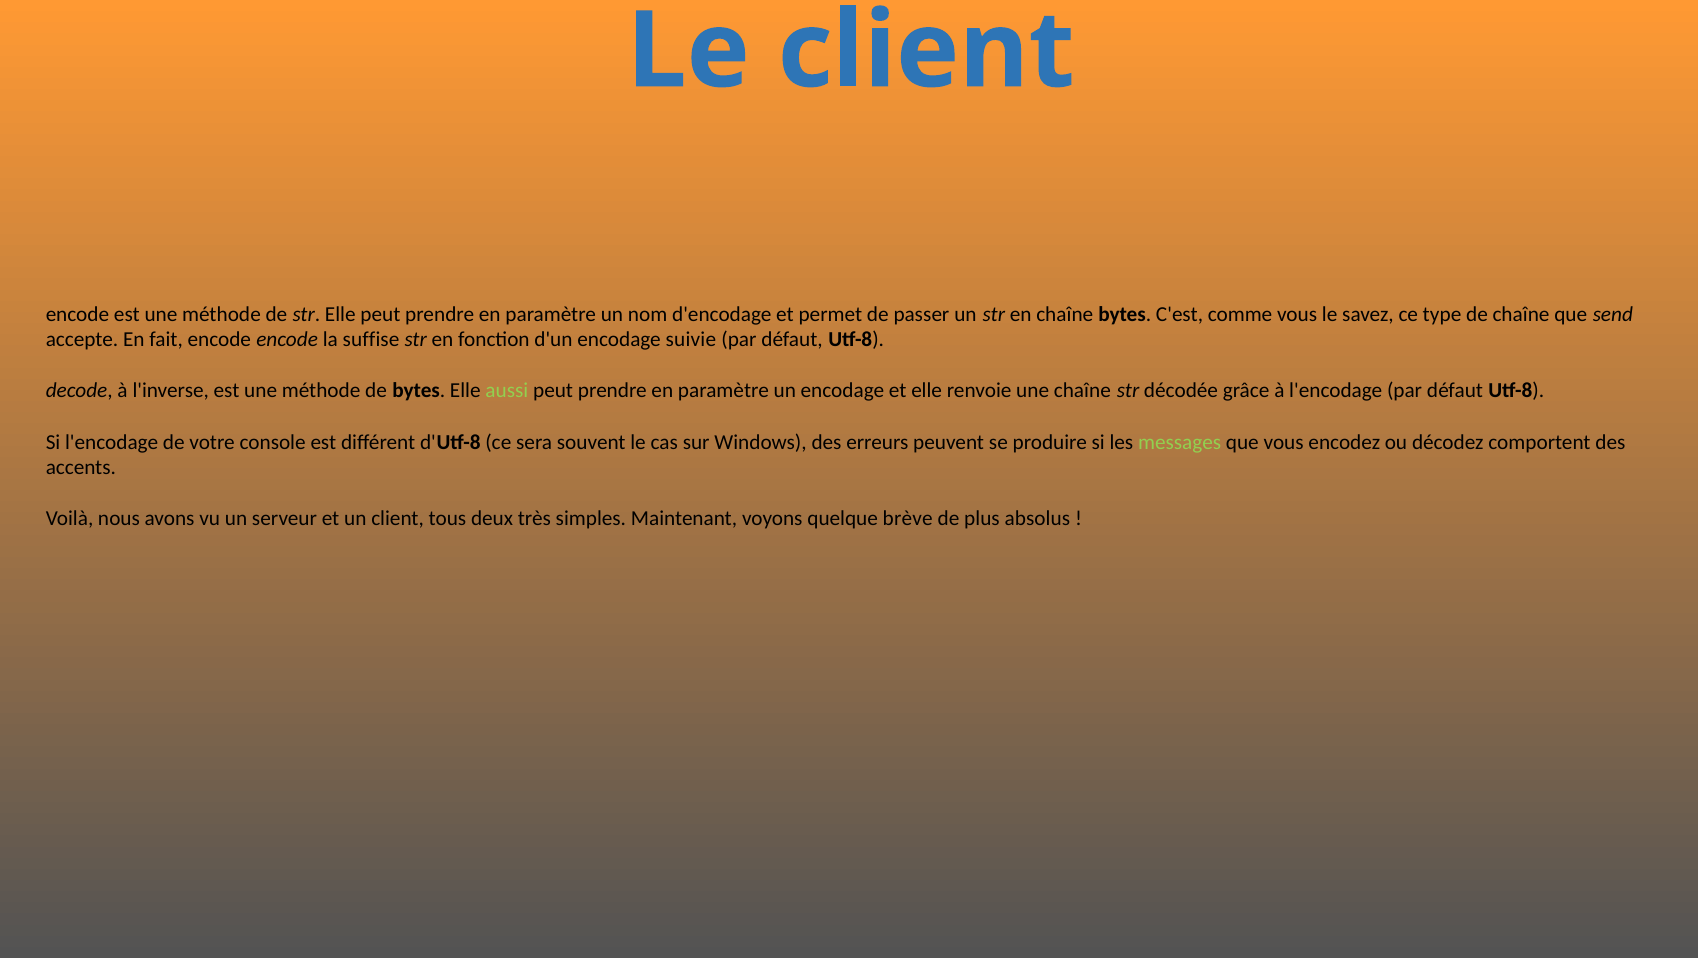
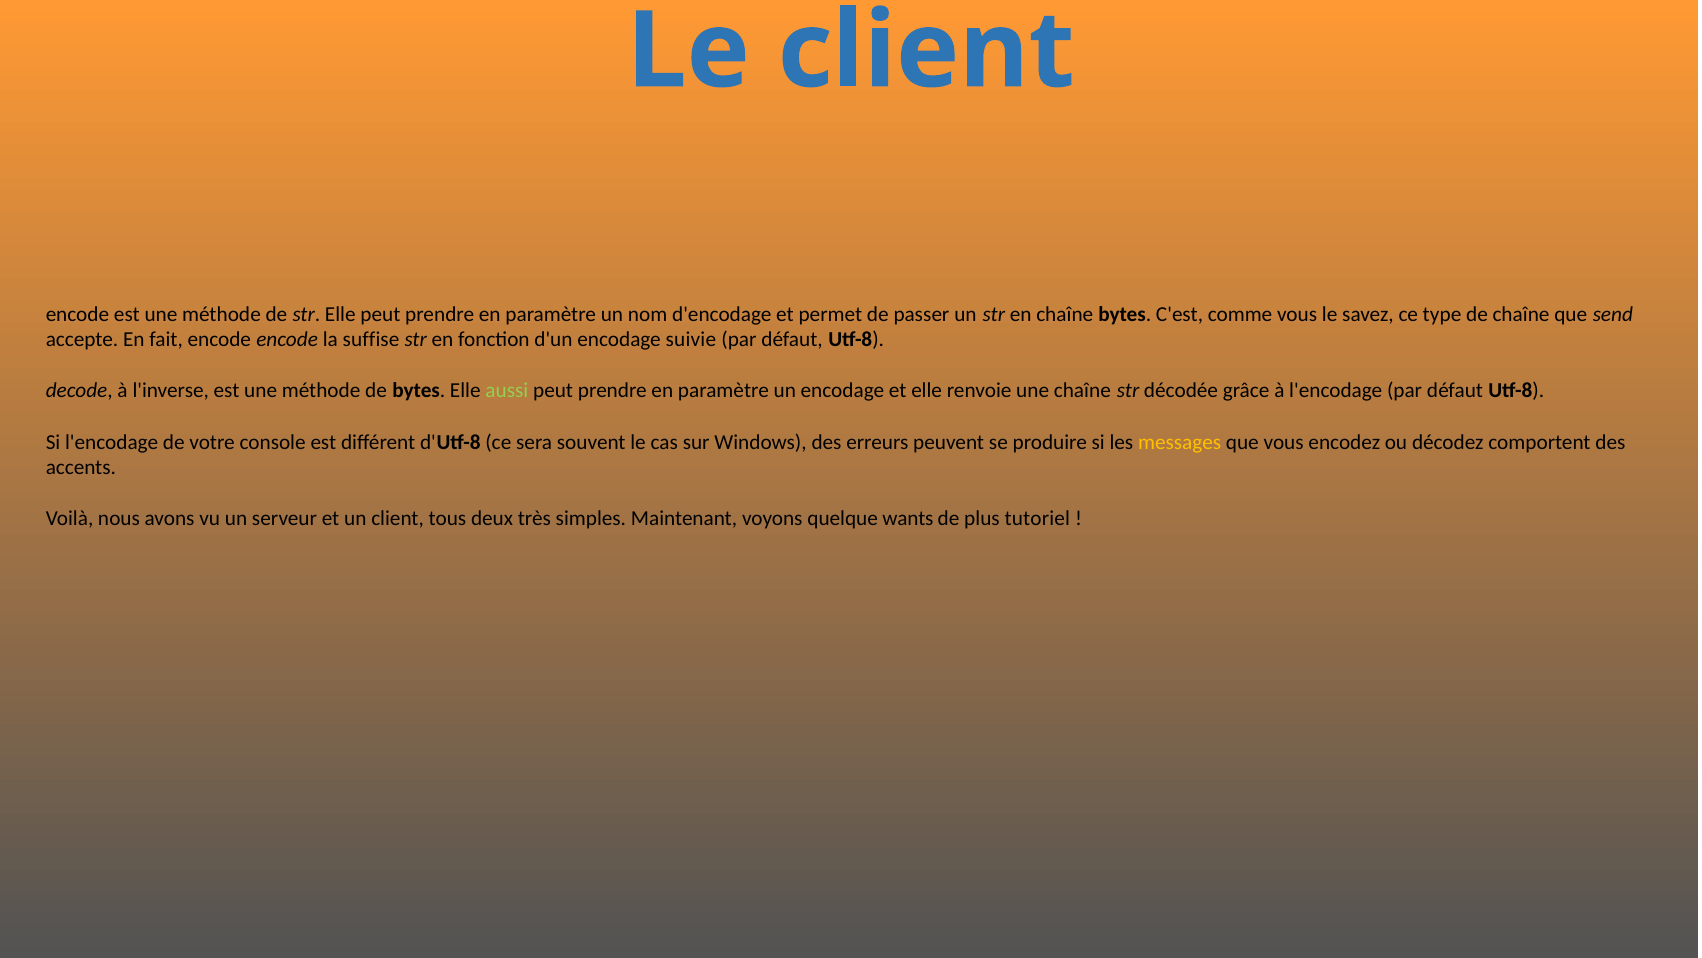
messages colour: light green -> yellow
brève: brève -> wants
absolus: absolus -> tutoriel
